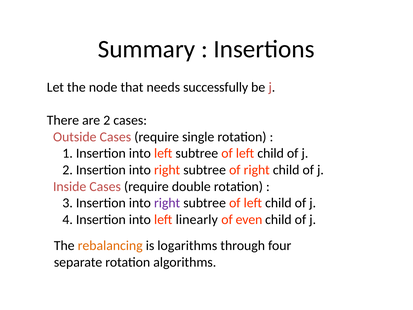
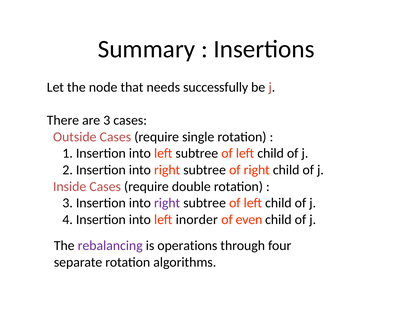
are 2: 2 -> 3
linearly: linearly -> inorder
rebalancing colour: orange -> purple
logarithms: logarithms -> operations
